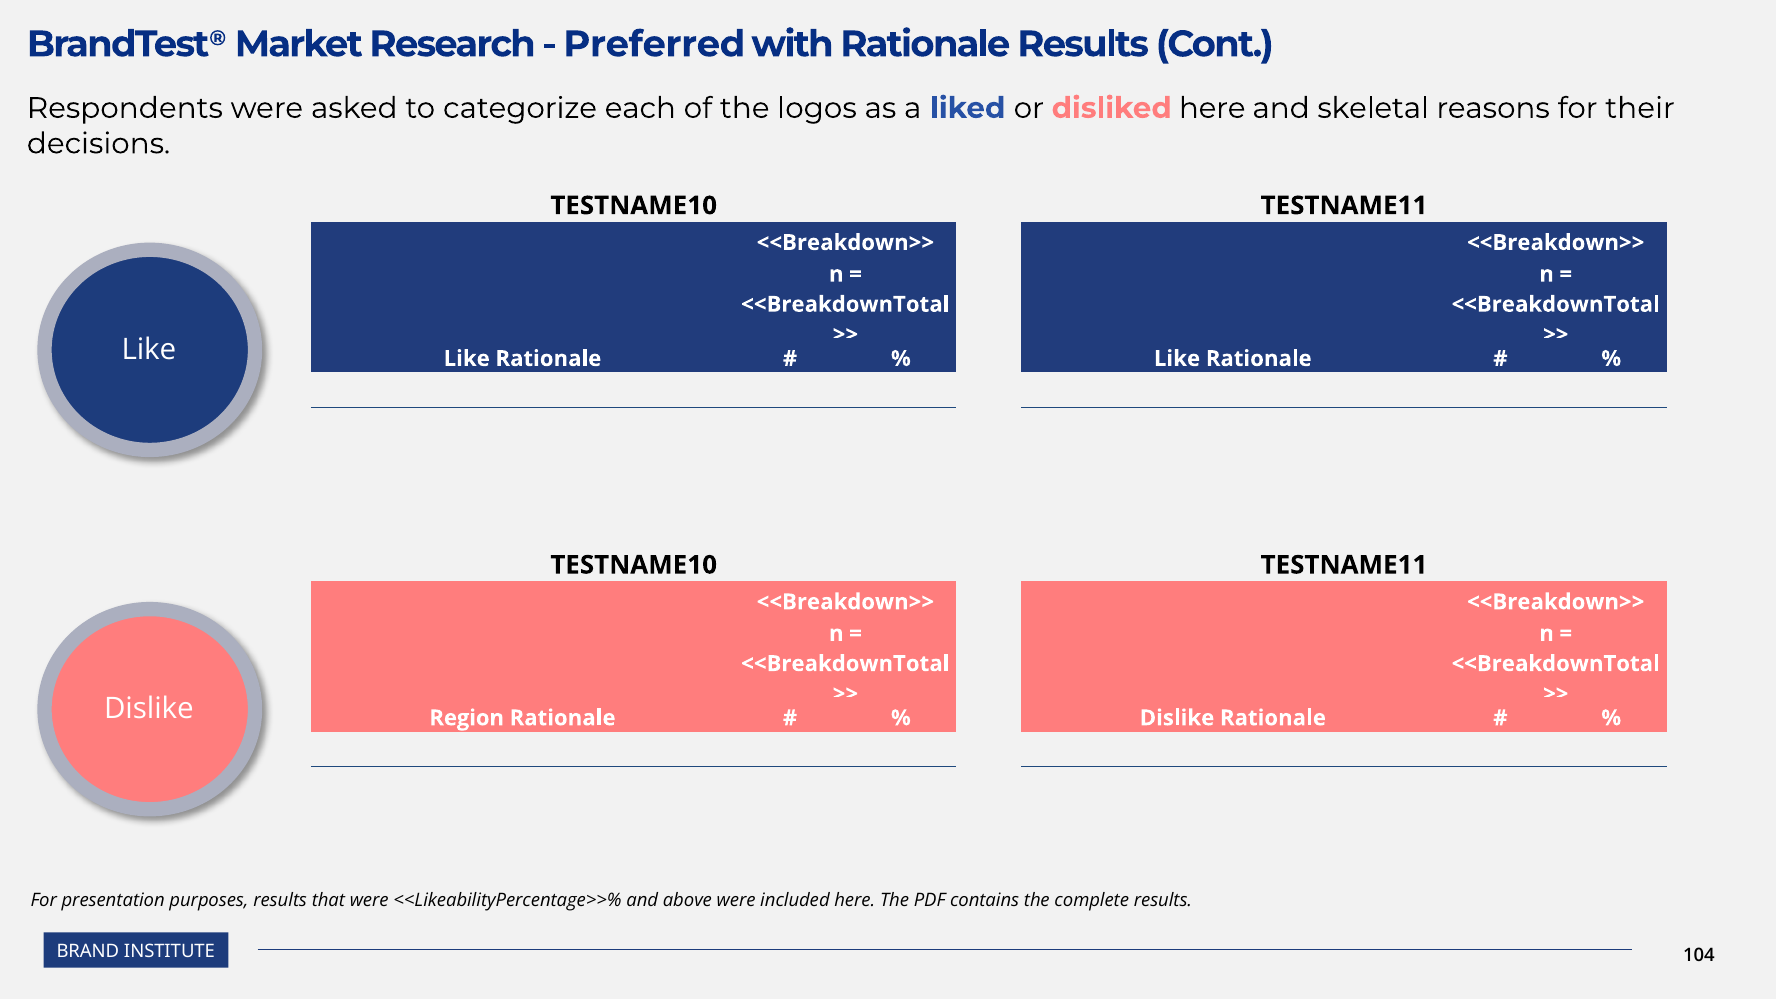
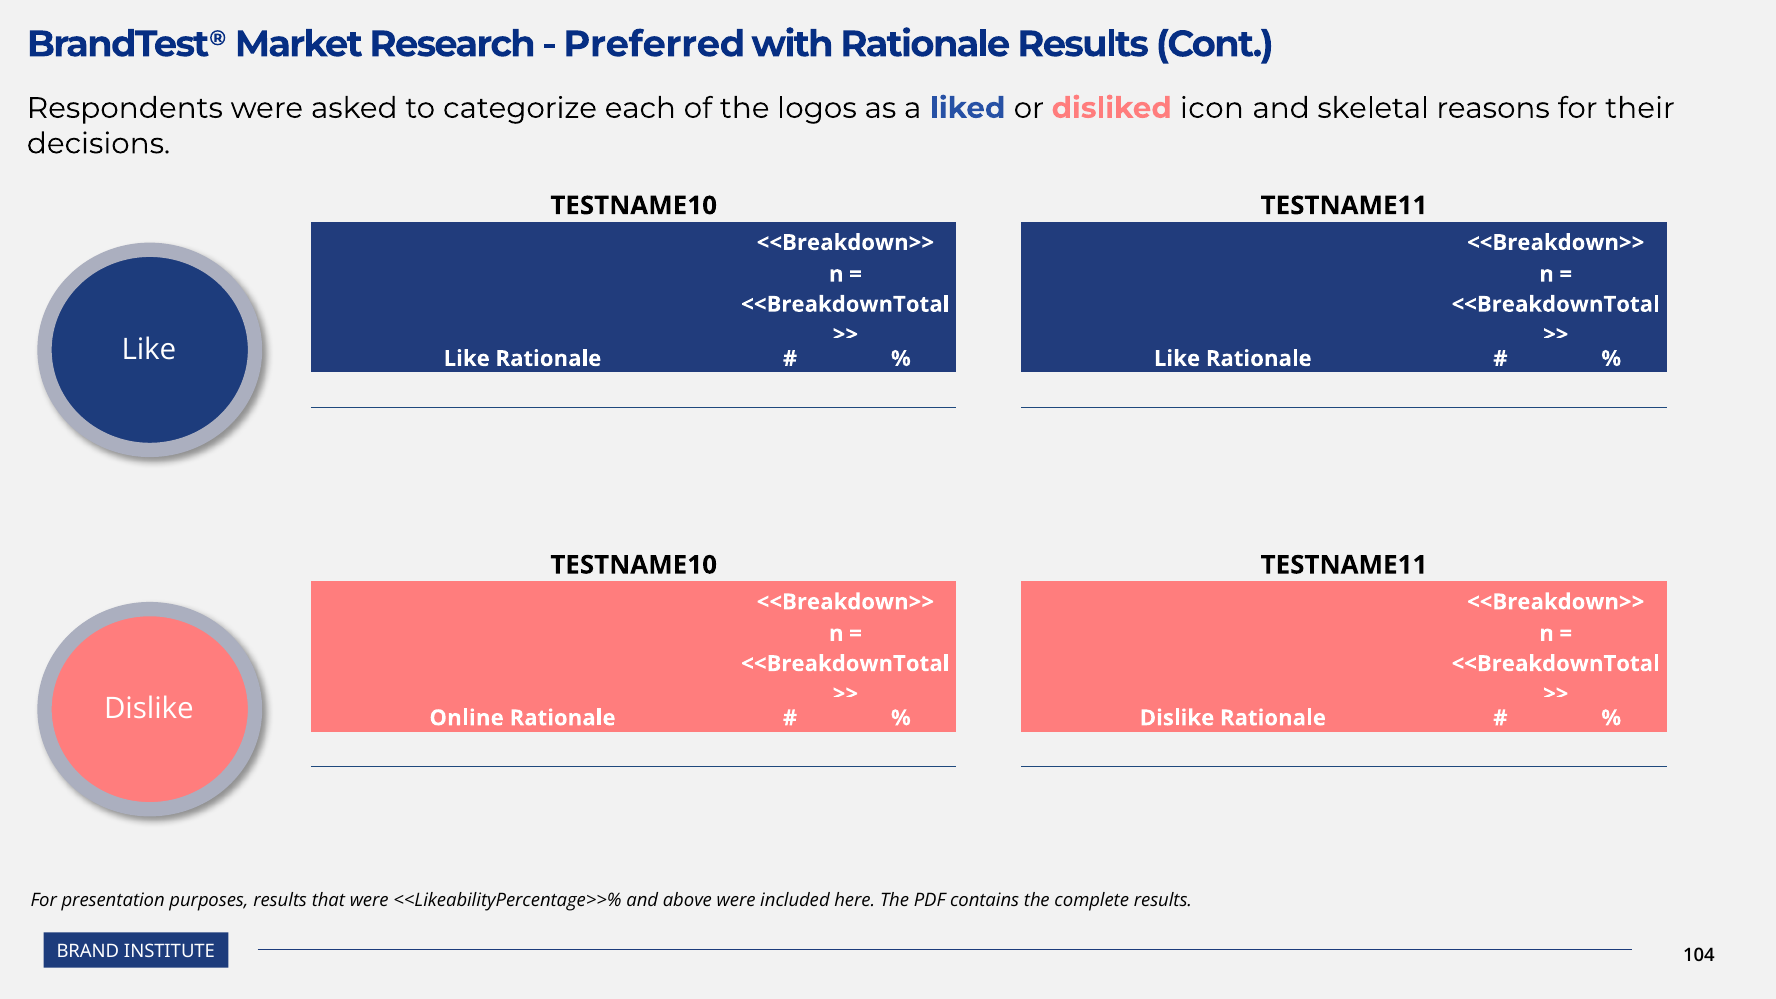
disliked here: here -> icon
Region: Region -> Online
